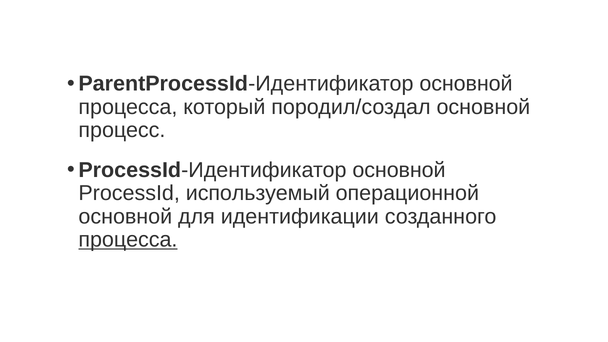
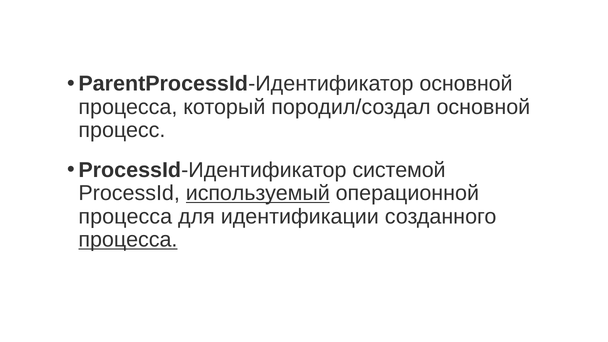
ProcessId-Идентификатор основной: основной -> системой
используемый underline: none -> present
основной at (125, 216): основной -> процесса
